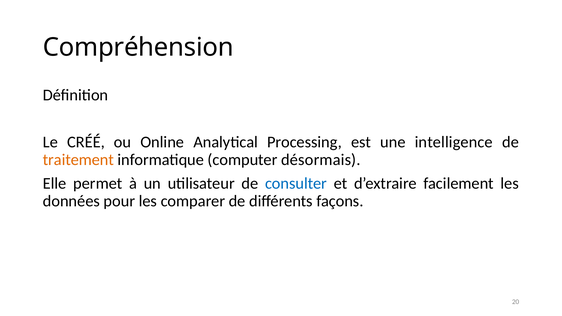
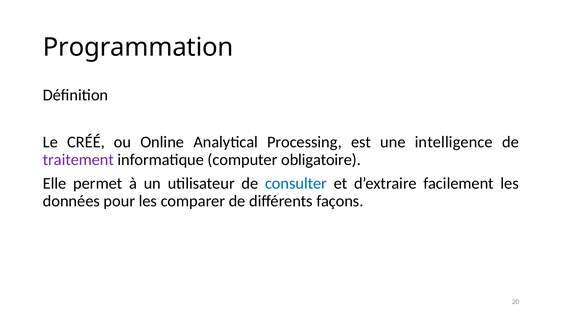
Compréhension: Compréhension -> Programmation
traitement colour: orange -> purple
désormais: désormais -> obligatoire
